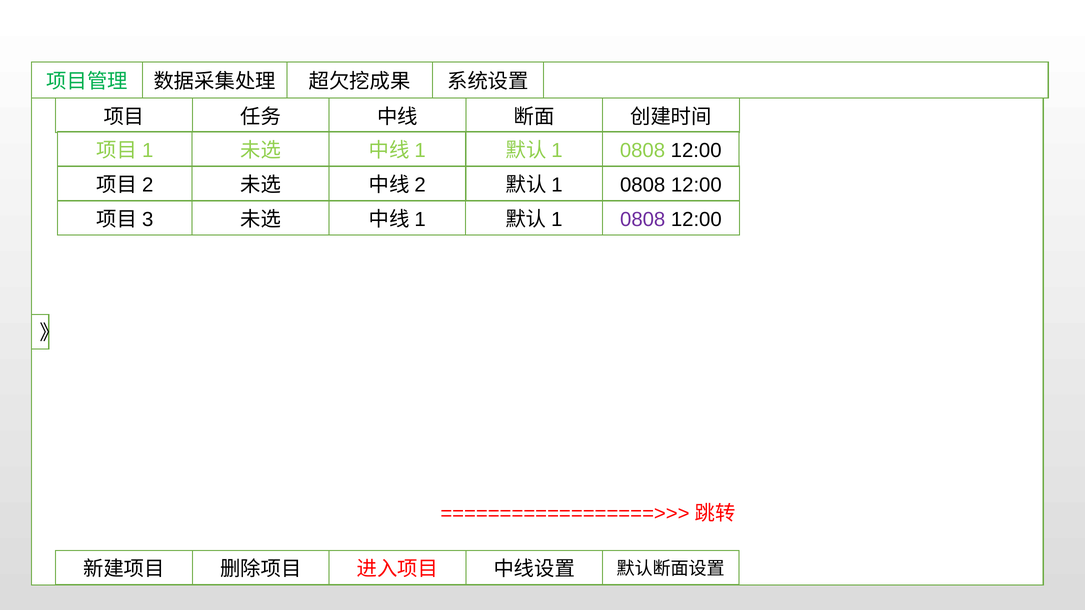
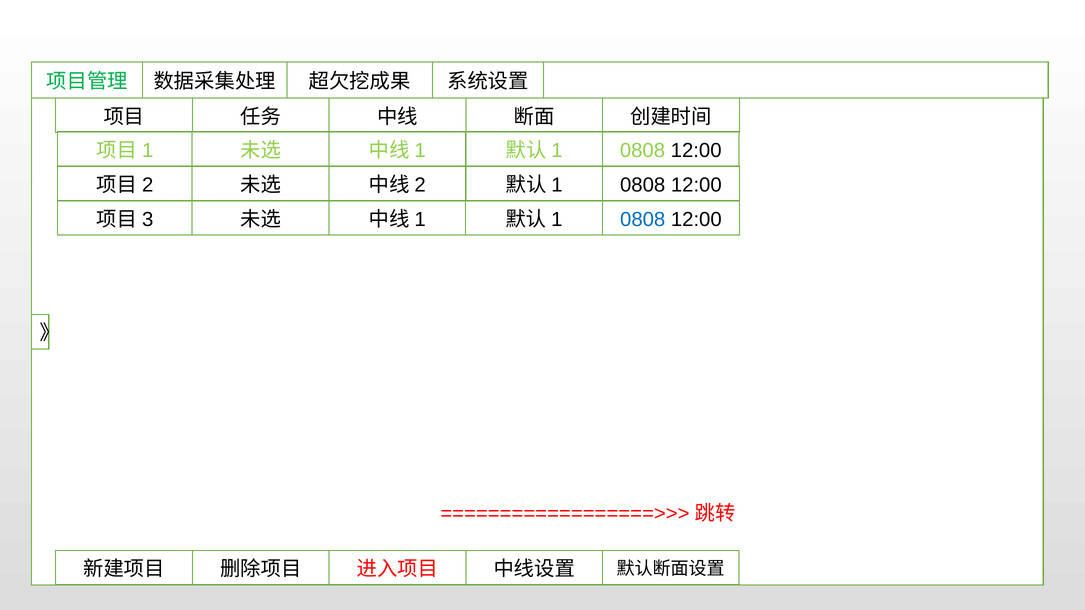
0808 at (643, 219) colour: purple -> blue
